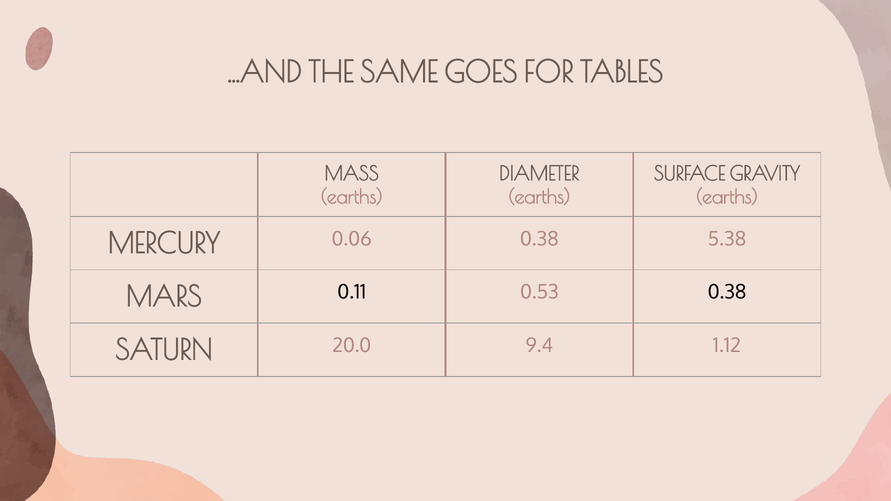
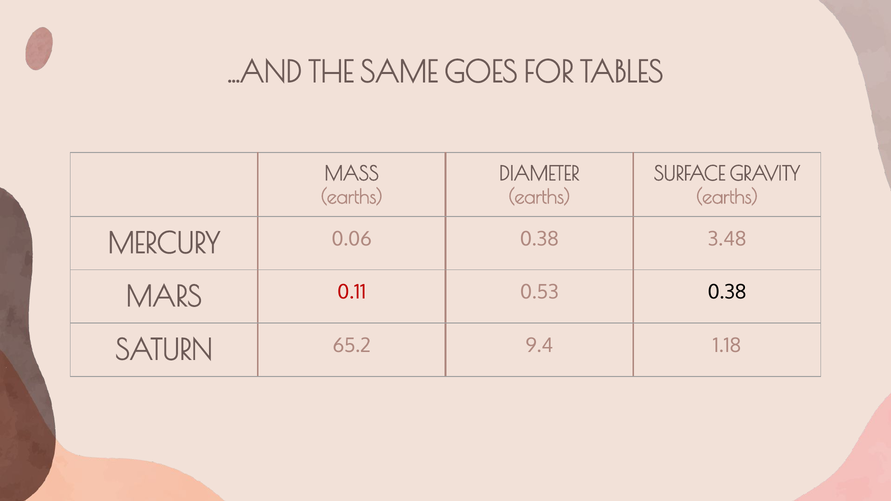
5.38: 5.38 -> 3.48
0.11 colour: black -> red
20.0: 20.0 -> 65.2
1.12: 1.12 -> 1.18
